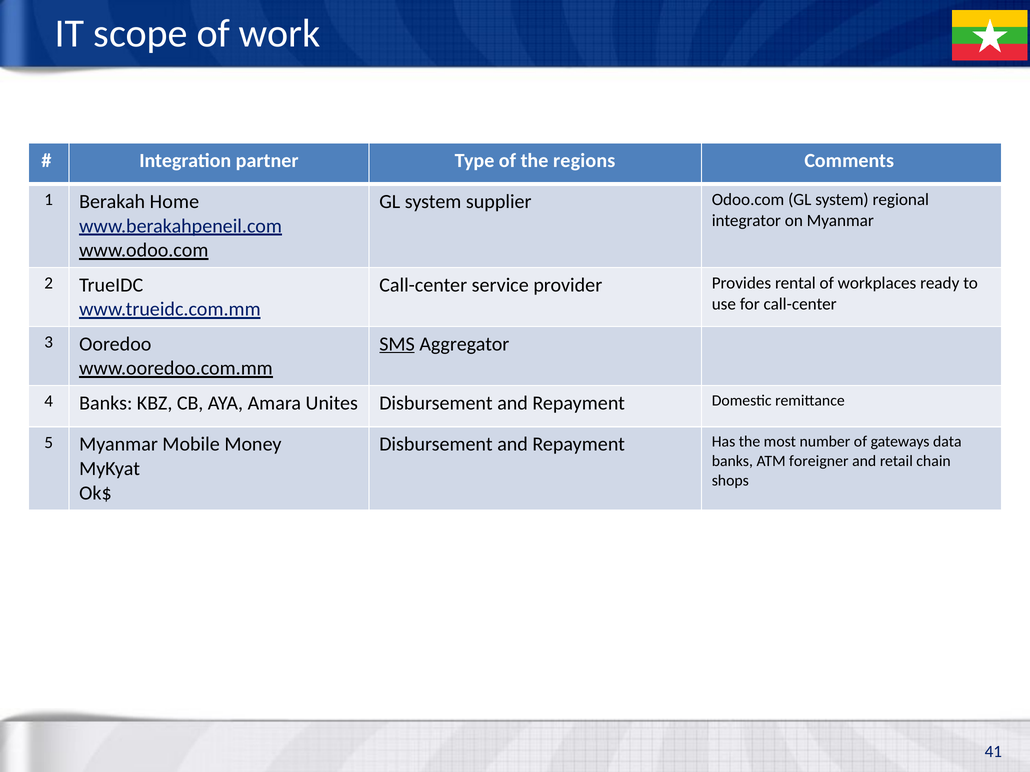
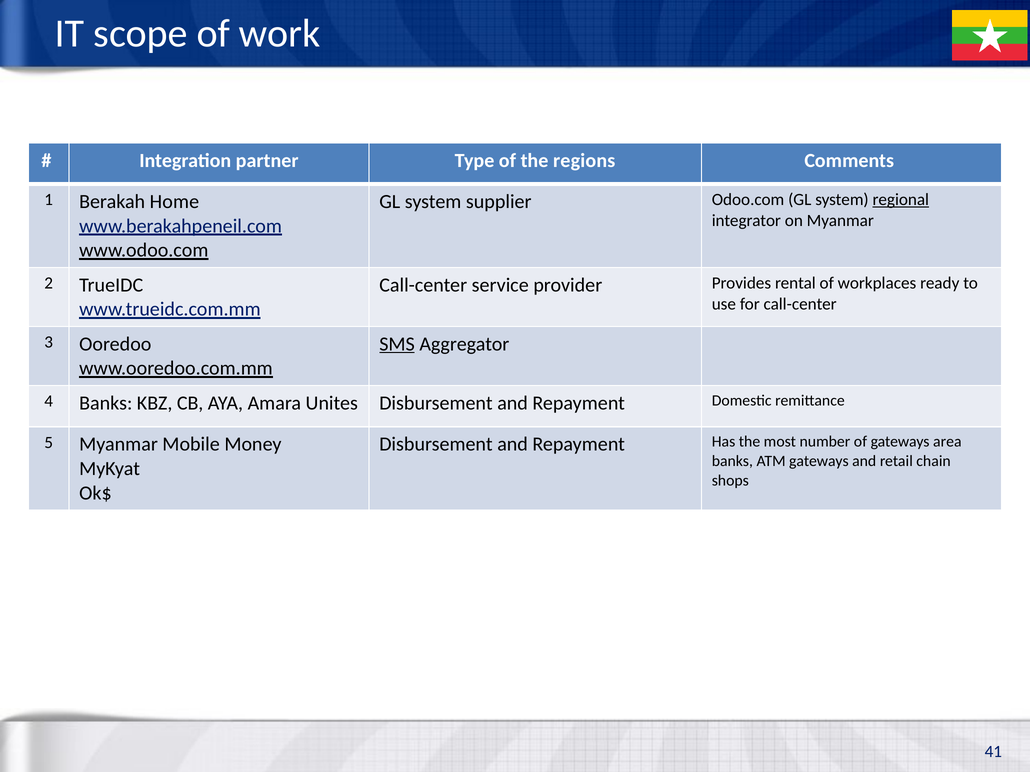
regional underline: none -> present
data: data -> area
ATM foreigner: foreigner -> gateways
